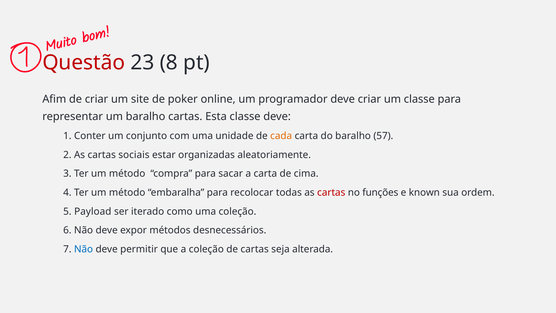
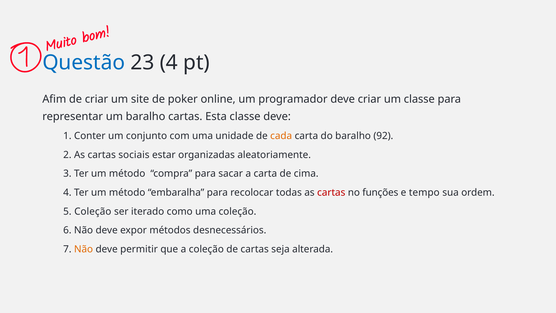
Questão colour: red -> blue
23 8: 8 -> 4
57: 57 -> 92
known: known -> tempo
5 Payload: Payload -> Coleção
Não at (84, 249) colour: blue -> orange
